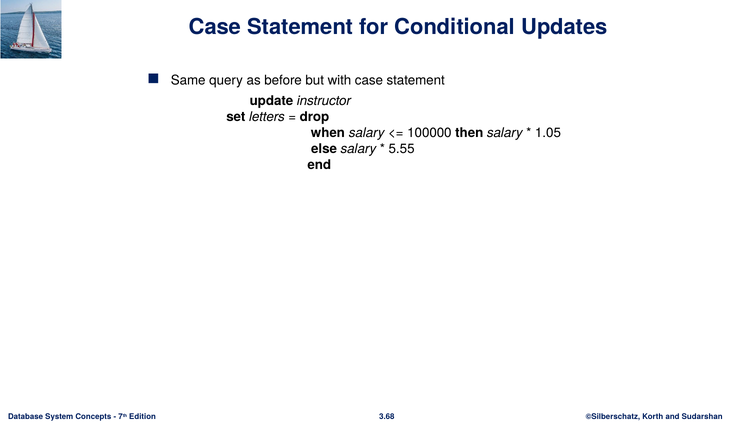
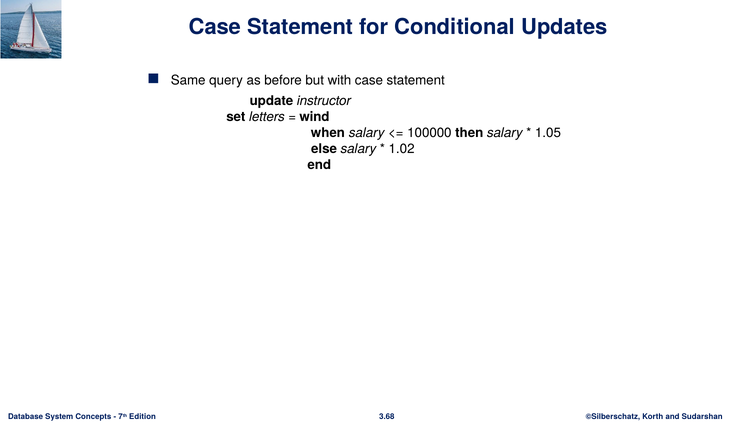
drop: drop -> wind
5.55: 5.55 -> 1.02
